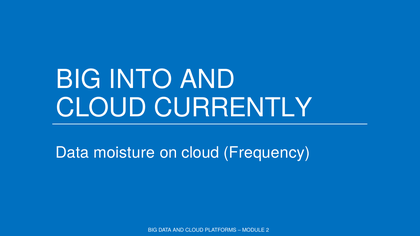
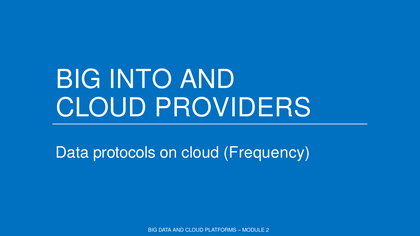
CURRENTLY: CURRENTLY -> PROVIDERS
moisture: moisture -> protocols
